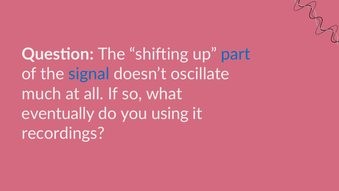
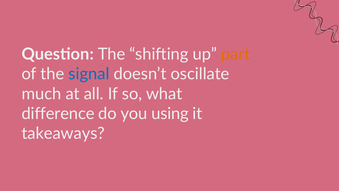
part colour: blue -> orange
eventually: eventually -> difference
recordings: recordings -> takeaways
